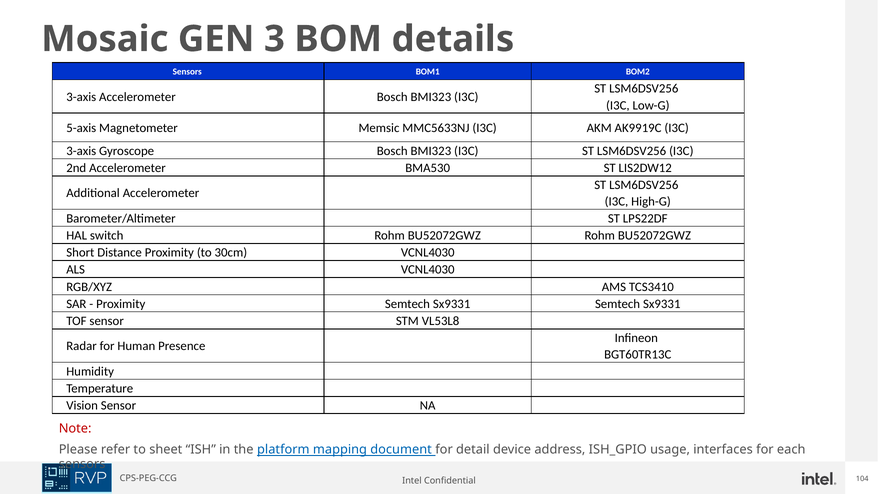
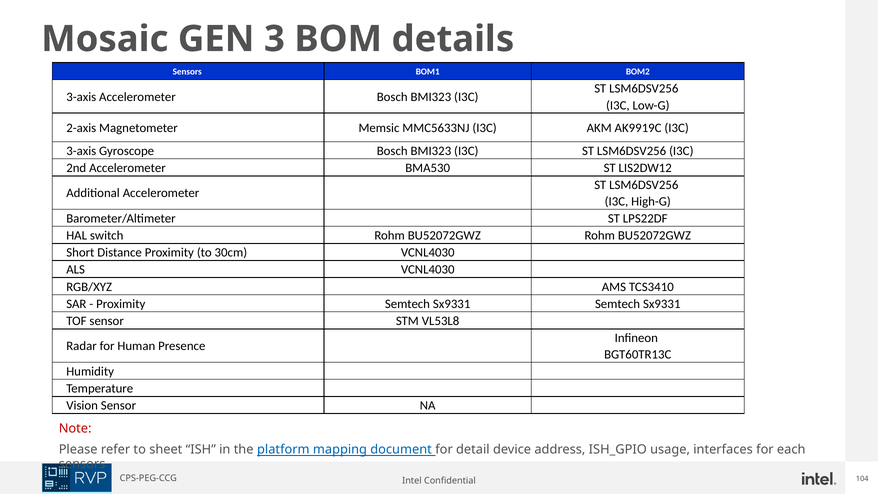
5-axis: 5-axis -> 2-axis
